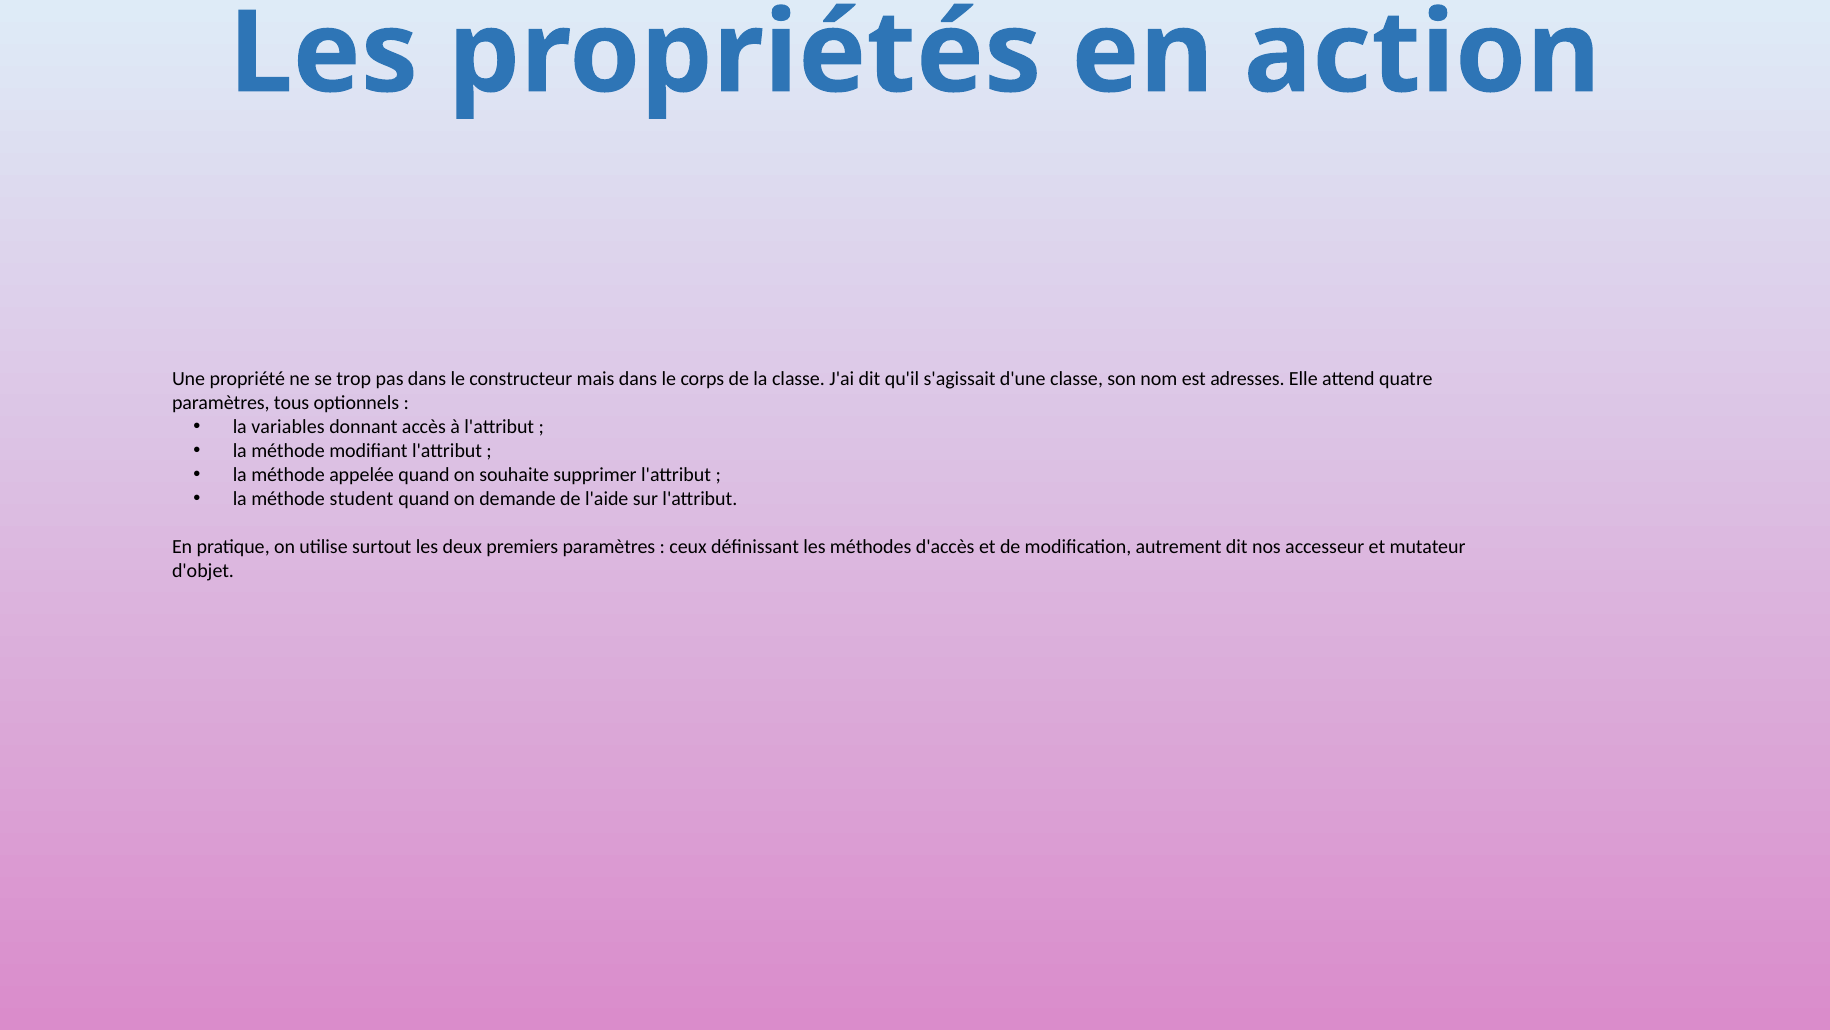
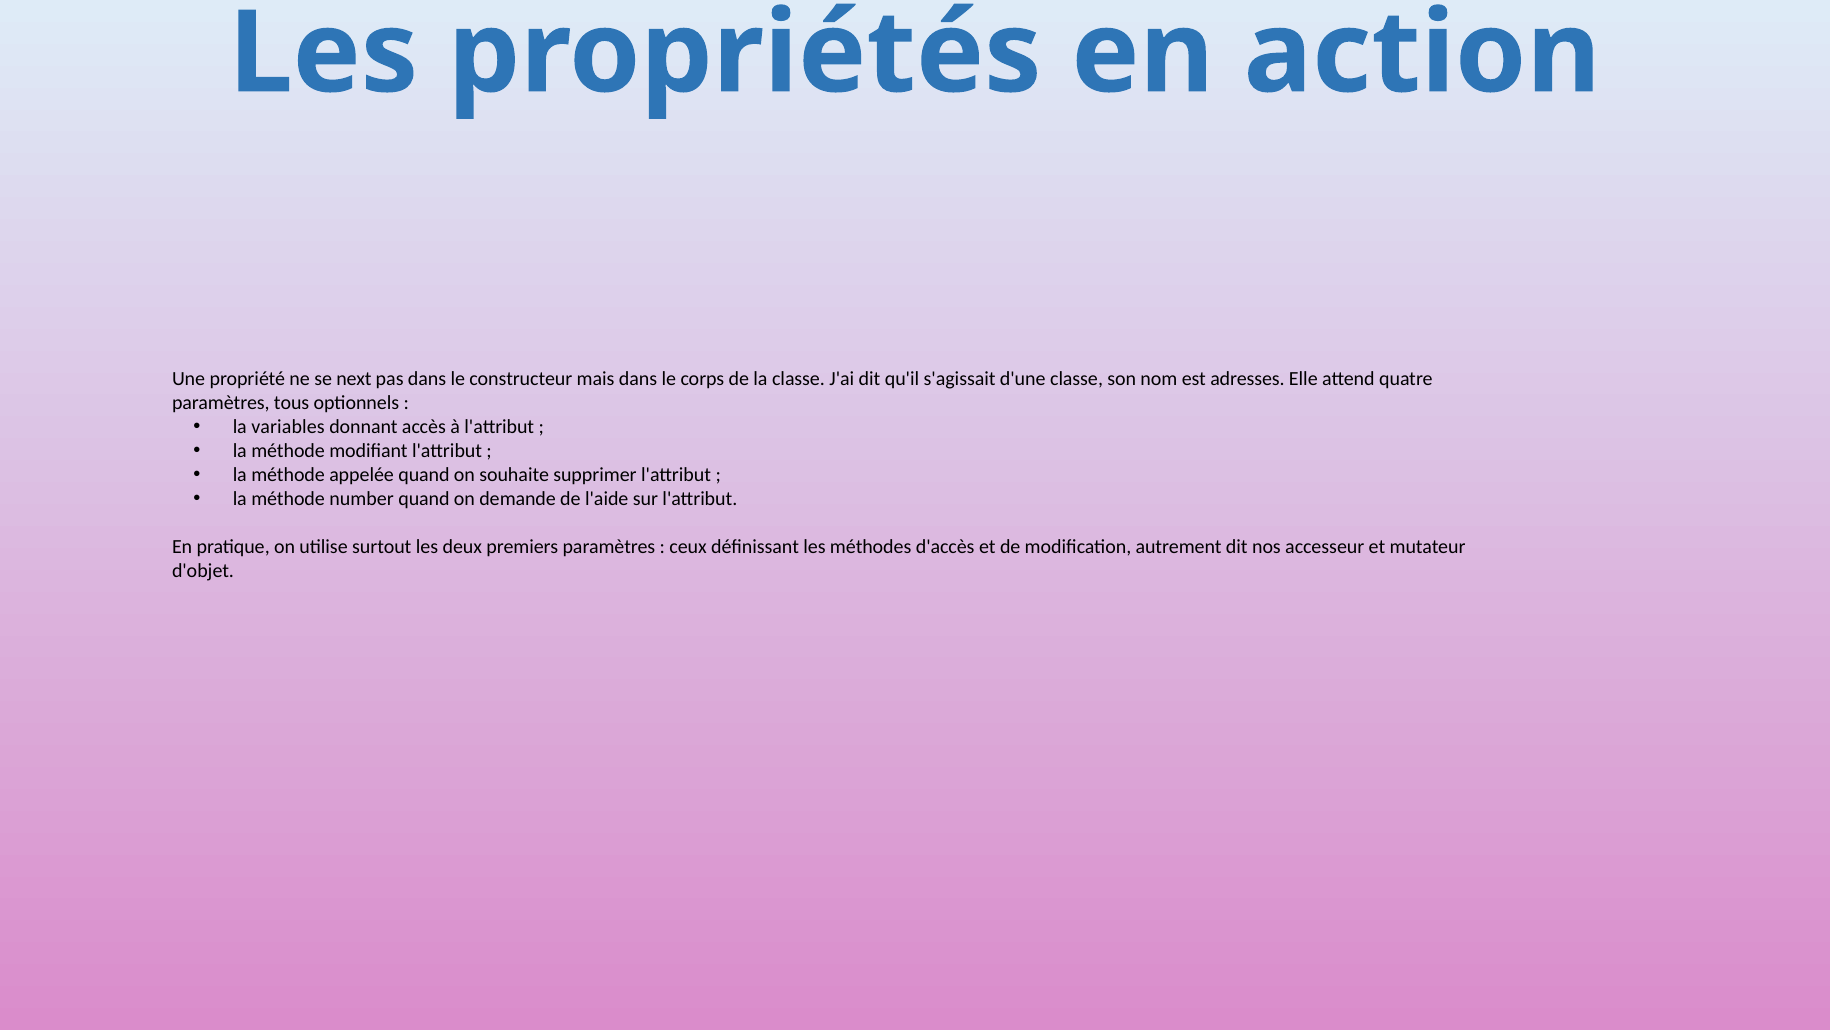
trop: trop -> next
student: student -> number
